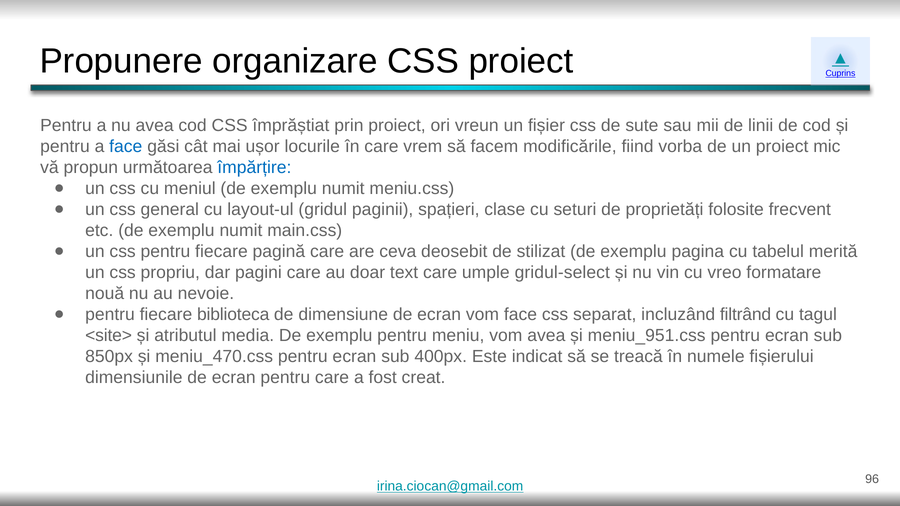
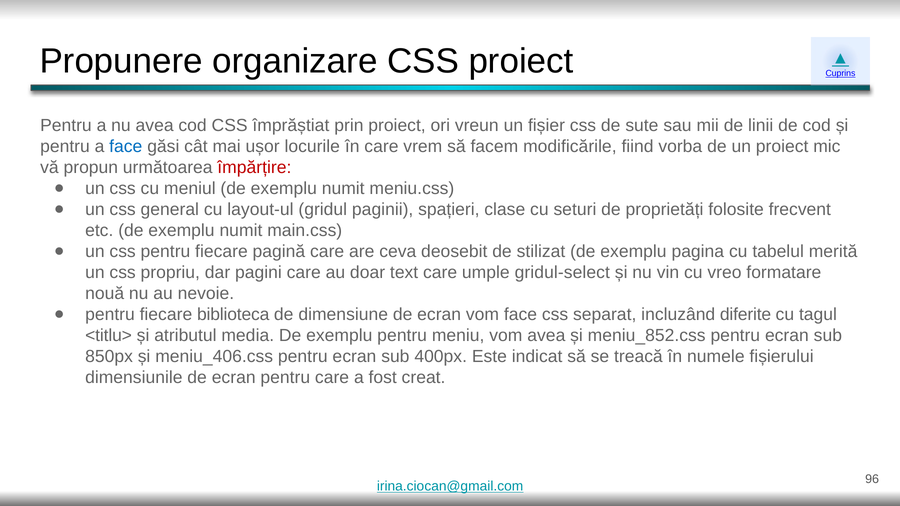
împărțire colour: blue -> red
filtrând: filtrând -> diferite
<site>: <site> -> <titlu>
meniu_951.css: meniu_951.css -> meniu_852.css
meniu_470.css: meniu_470.css -> meniu_406.css
